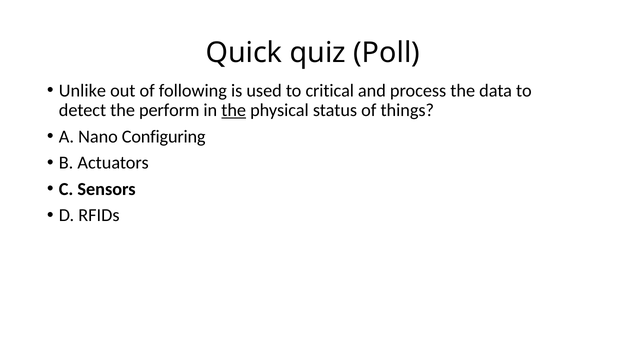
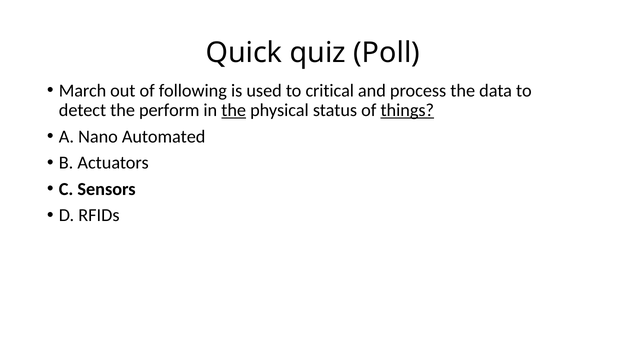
Unlike: Unlike -> March
things underline: none -> present
Configuring: Configuring -> Automated
